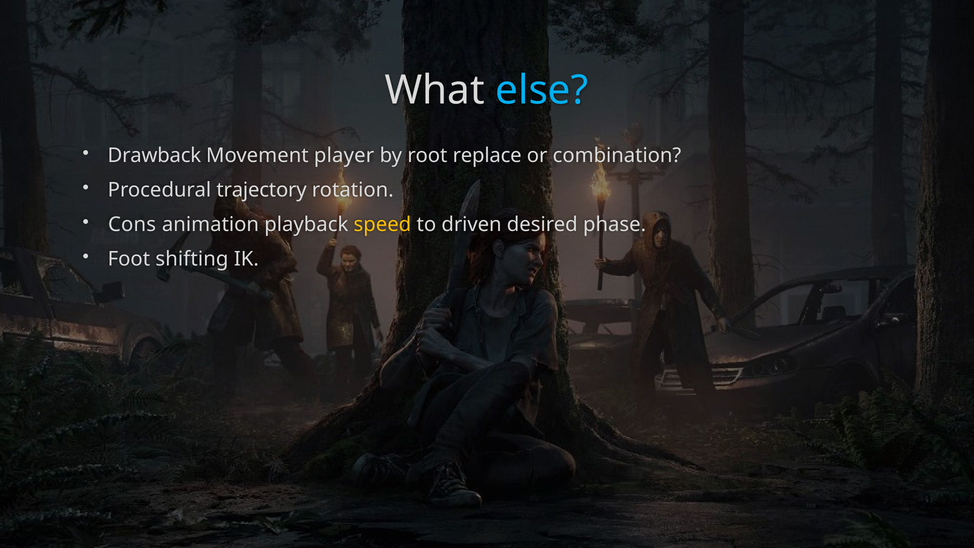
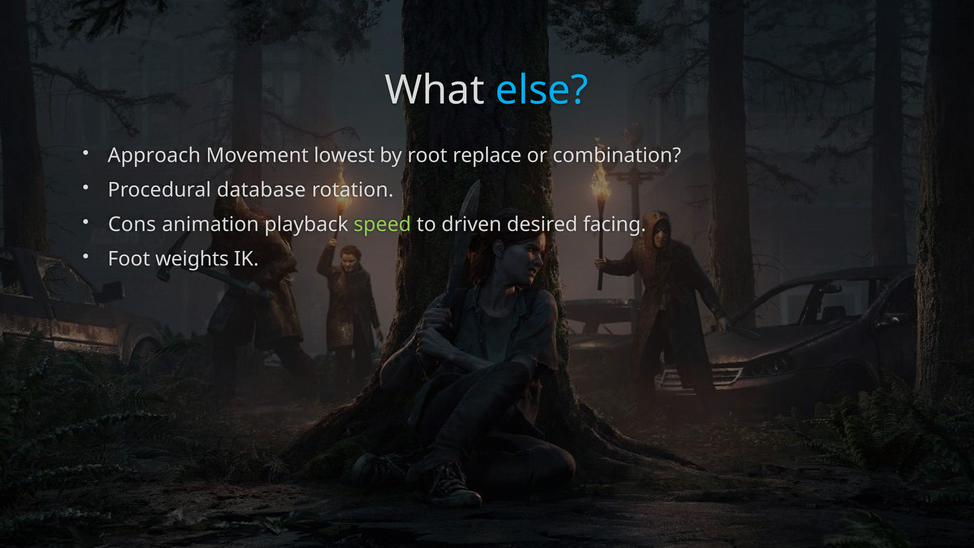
Drawback: Drawback -> Approach
player: player -> lowest
trajectory: trajectory -> database
speed colour: yellow -> light green
phase: phase -> facing
shifting: shifting -> weights
